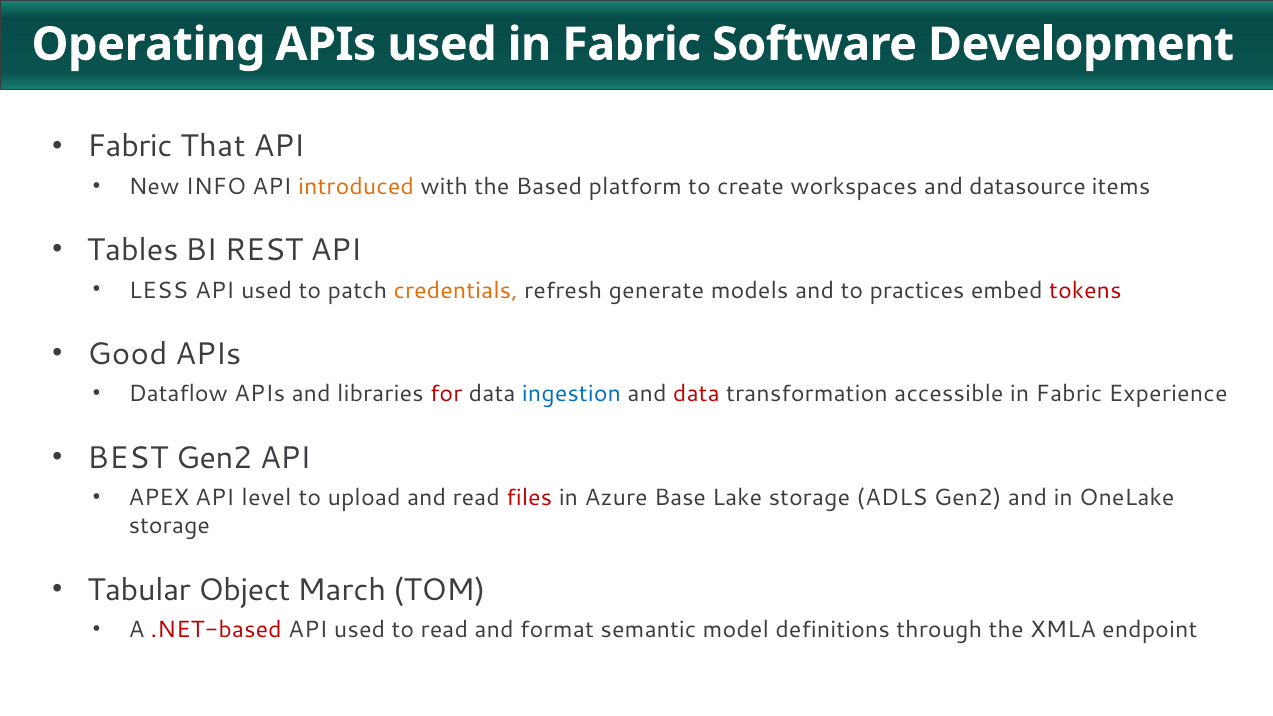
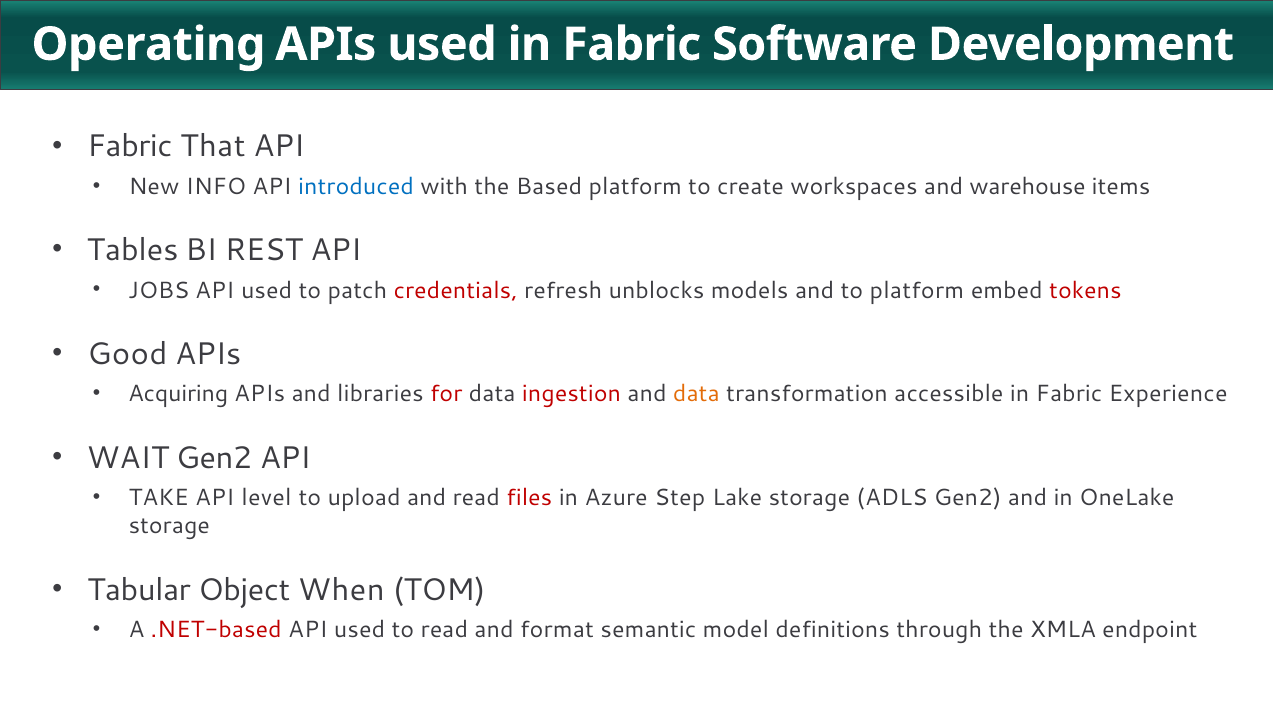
introduced colour: orange -> blue
datasource: datasource -> warehouse
LESS: LESS -> JOBS
credentials colour: orange -> red
generate: generate -> unblocks
to practices: practices -> platform
Dataflow: Dataflow -> Acquiring
ingestion colour: blue -> red
data at (696, 394) colour: red -> orange
BEST: BEST -> WAIT
APEX: APEX -> TAKE
Base: Base -> Step
March: March -> When
